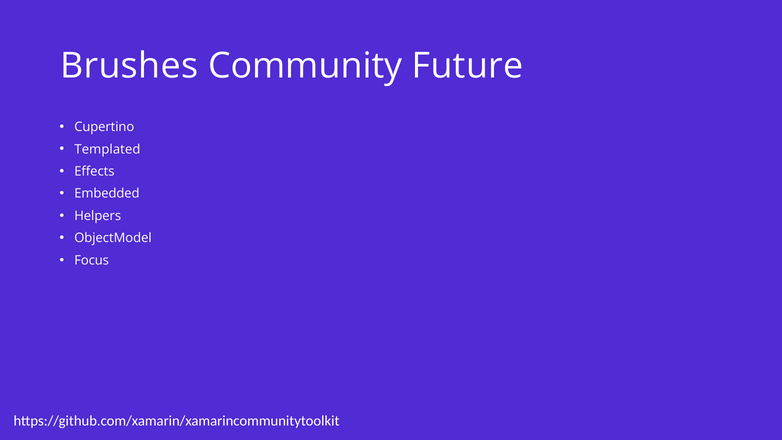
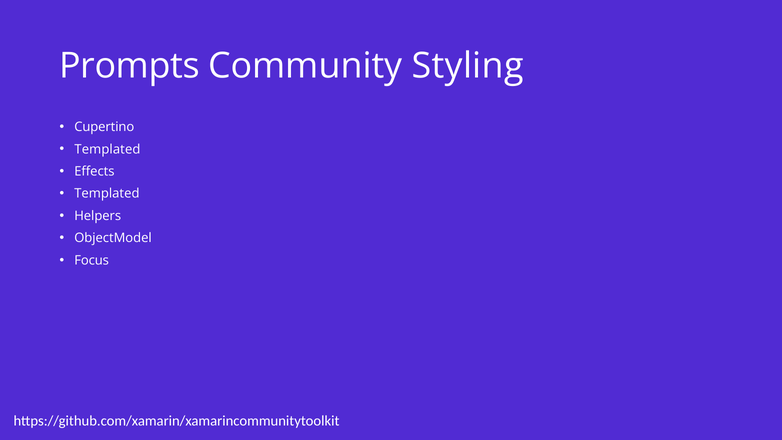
Brushes: Brushes -> Prompts
Future: Future -> Styling
Embedded at (107, 194): Embedded -> Templated
